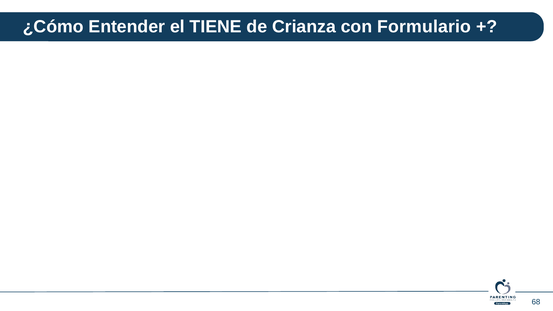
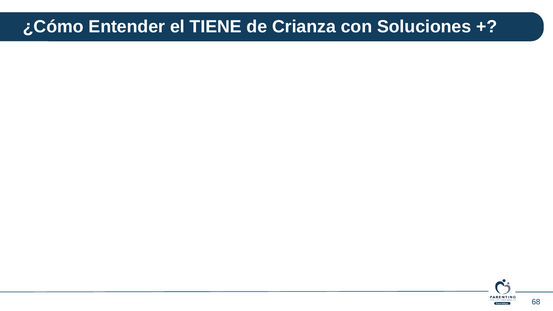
Formulario: Formulario -> Soluciones
